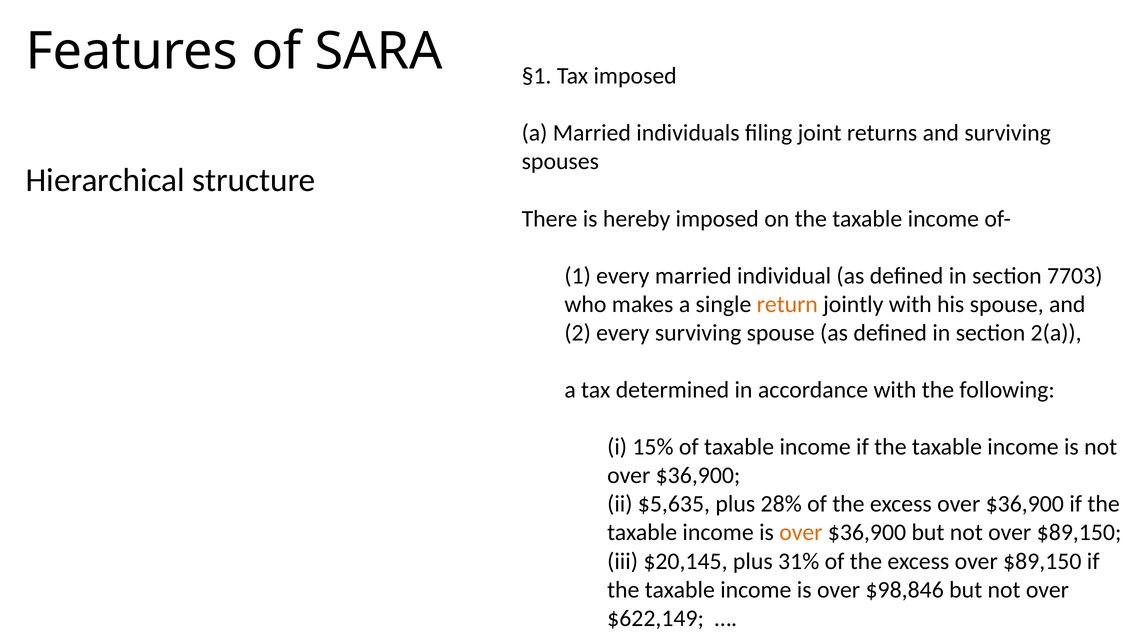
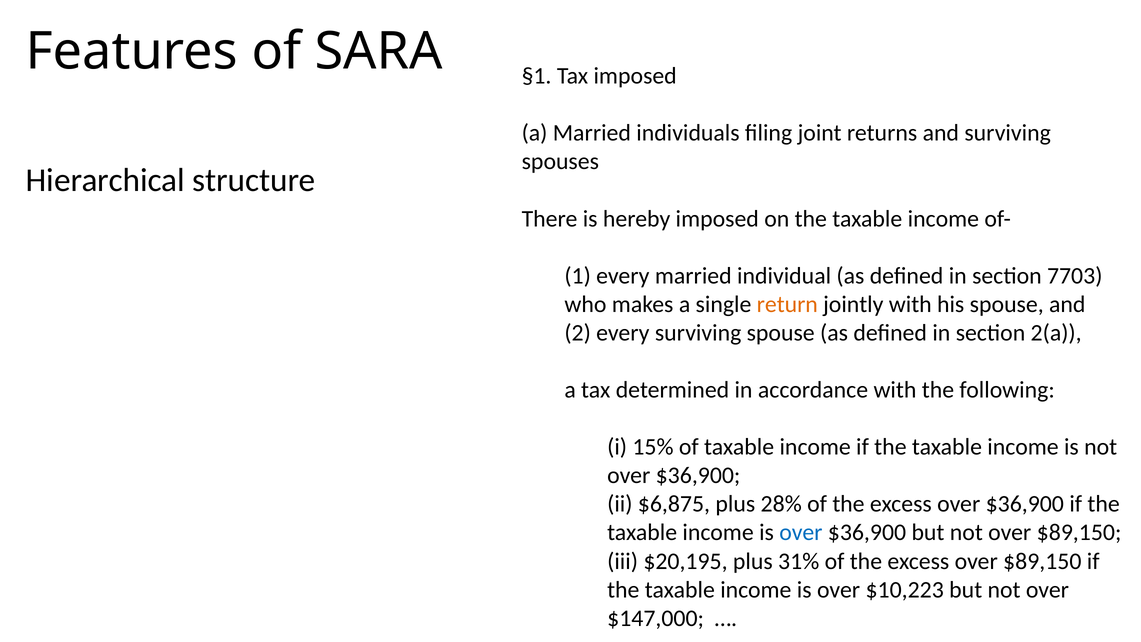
$5,635: $5,635 -> $6,875
over at (801, 532) colour: orange -> blue
$20,145: $20,145 -> $20,195
$98,846: $98,846 -> $10,223
$622,149: $622,149 -> $147,000
